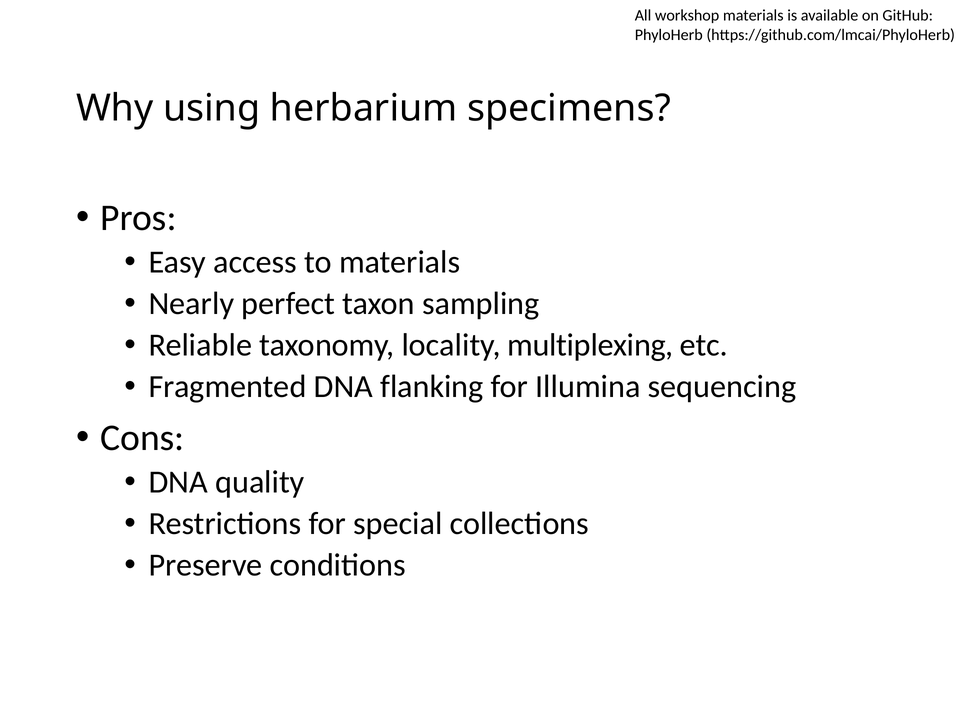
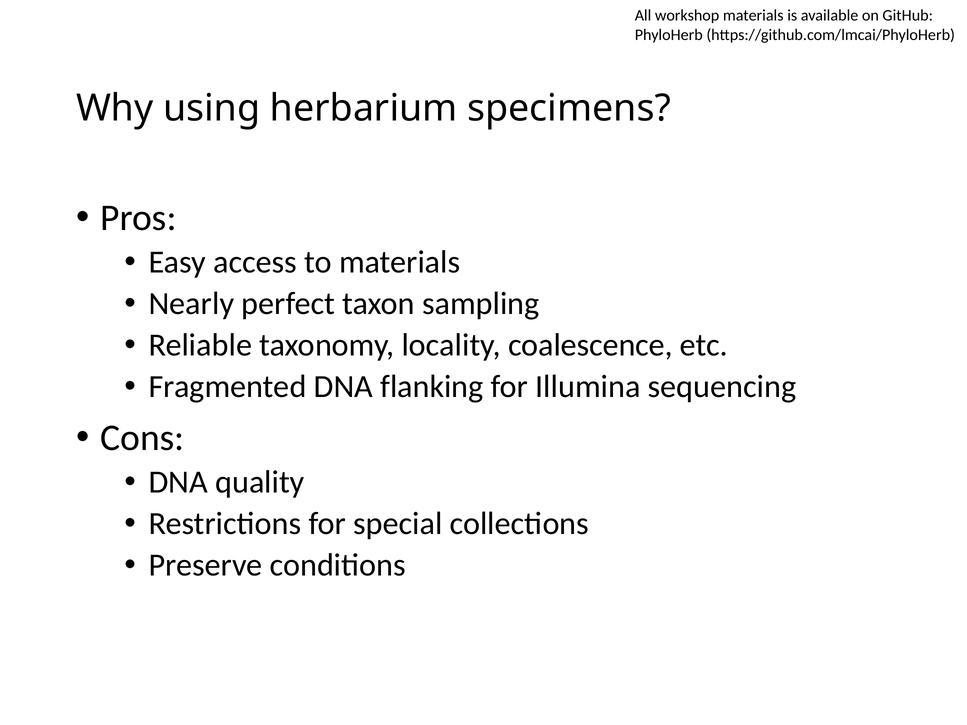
multiplexing: multiplexing -> coalescence
